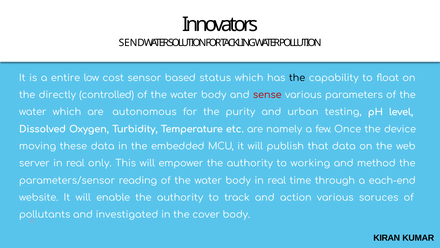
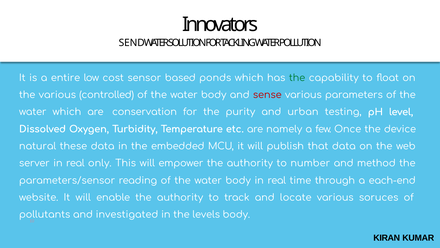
status: status -> ponds
the at (297, 78) colour: black -> green
the directly: directly -> various
autonomous: autonomous -> conservation
moving: moving -> natural
working: working -> number
action: action -> locate
cover: cover -> levels
